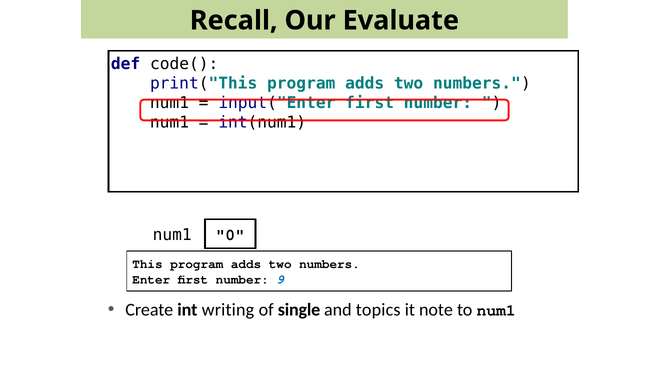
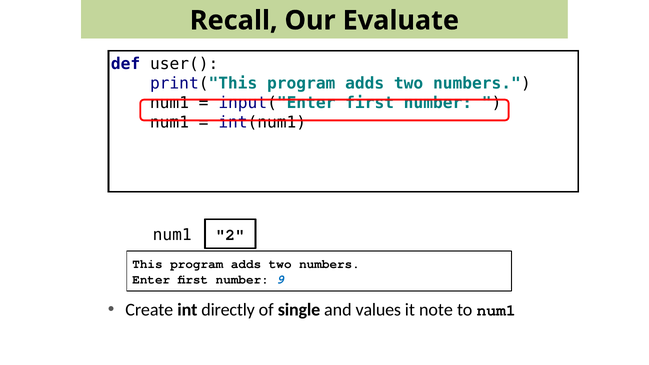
code(: code( -> user(
0: 0 -> 2
writing: writing -> directly
topics: topics -> values
